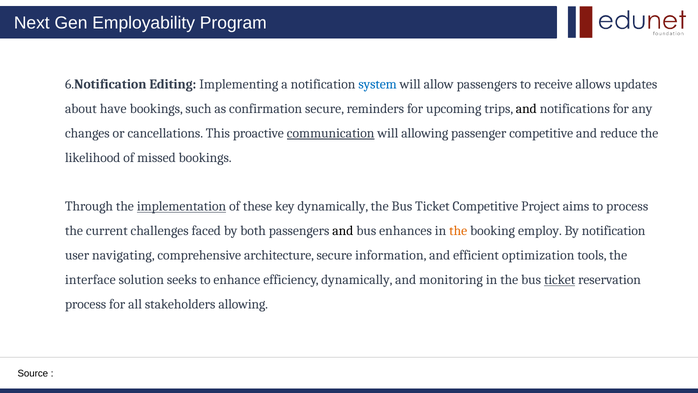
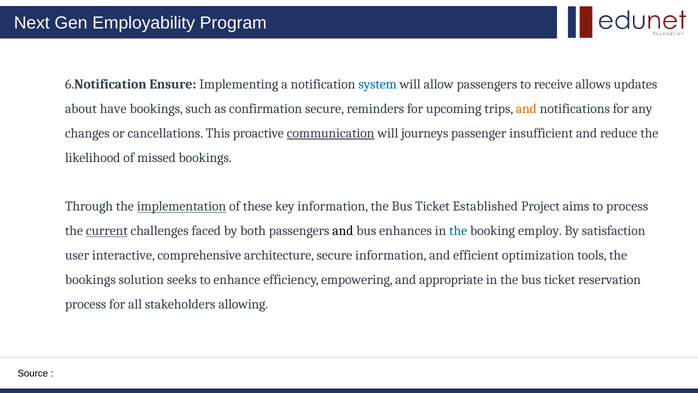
Editing: Editing -> Ensure
and at (526, 109) colour: black -> orange
will allowing: allowing -> journeys
passenger competitive: competitive -> insufficient
key dynamically: dynamically -> information
Ticket Competitive: Competitive -> Established
current underline: none -> present
the at (458, 231) colour: orange -> blue
By notification: notification -> satisfaction
navigating: navigating -> interactive
interface at (90, 280): interface -> bookings
efficiency dynamically: dynamically -> empowering
monitoring: monitoring -> appropriate
ticket at (560, 280) underline: present -> none
